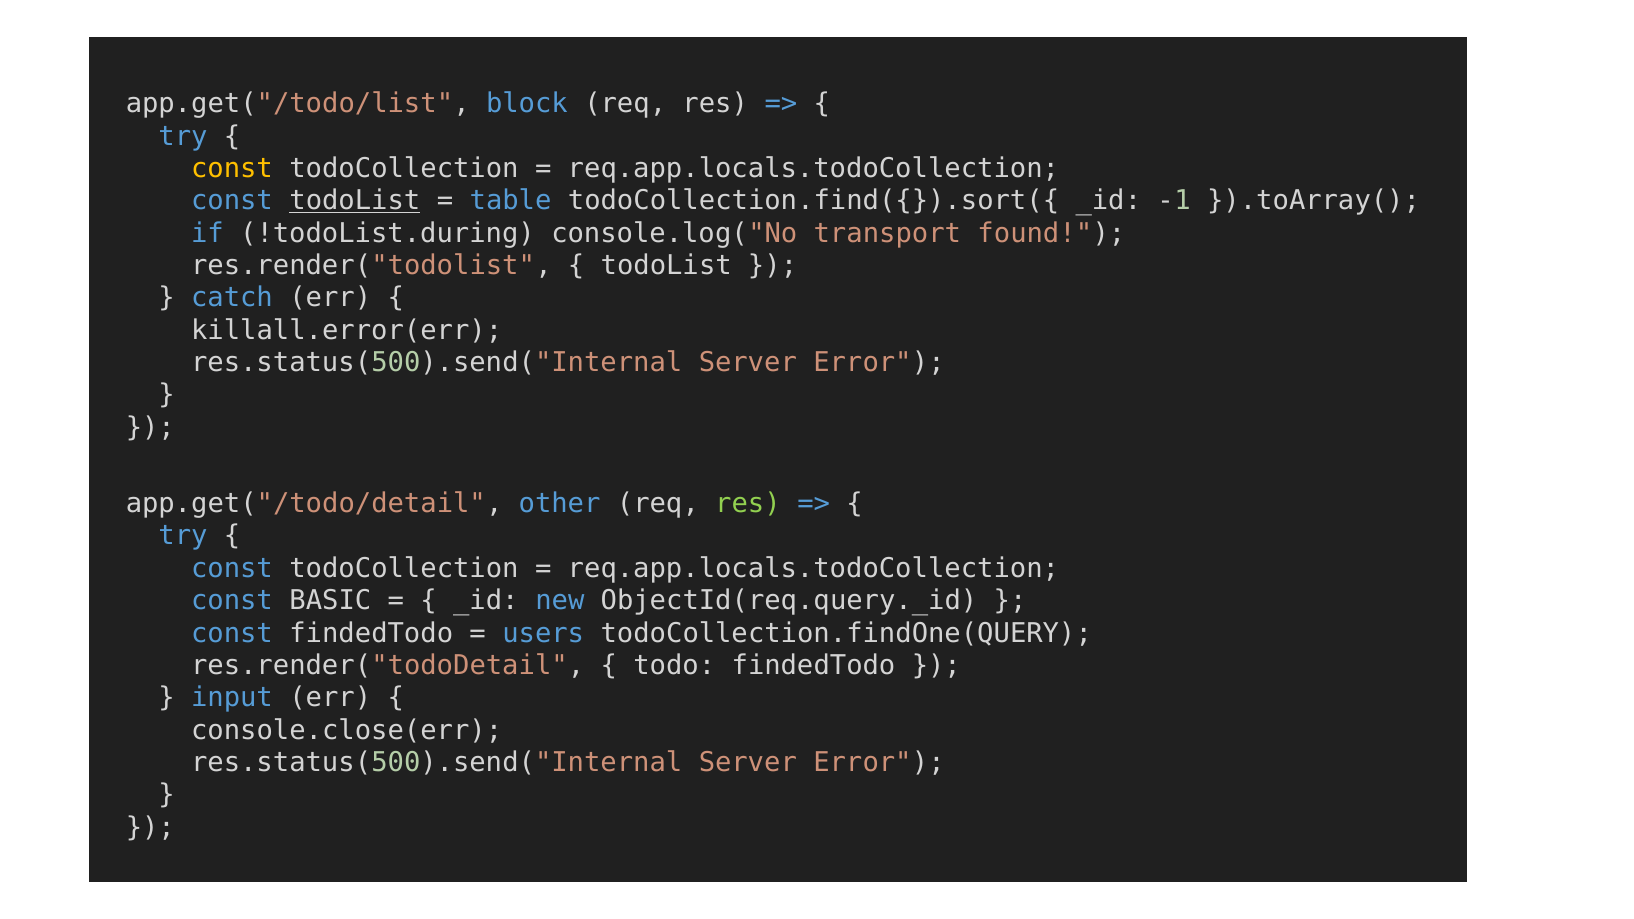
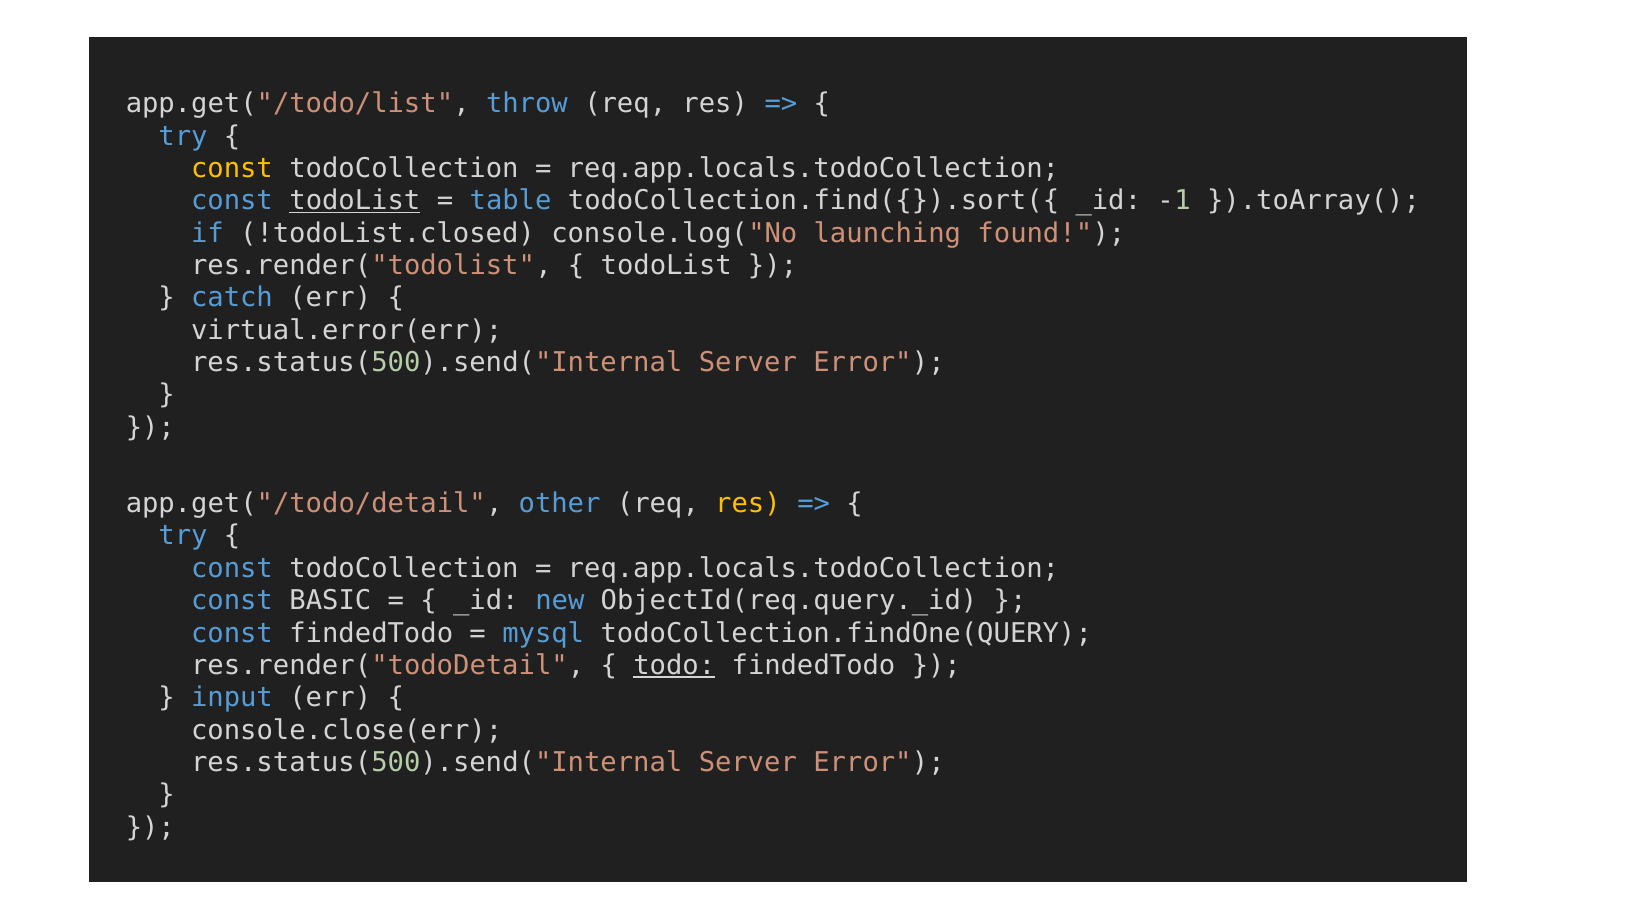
block: block -> throw
!todoList.during: !todoList.during -> !todoList.closed
transport: transport -> launching
killall.error(err: killall.error(err -> virtual.error(err
res at (748, 504) colour: light green -> yellow
users: users -> mysql
todo underline: none -> present
